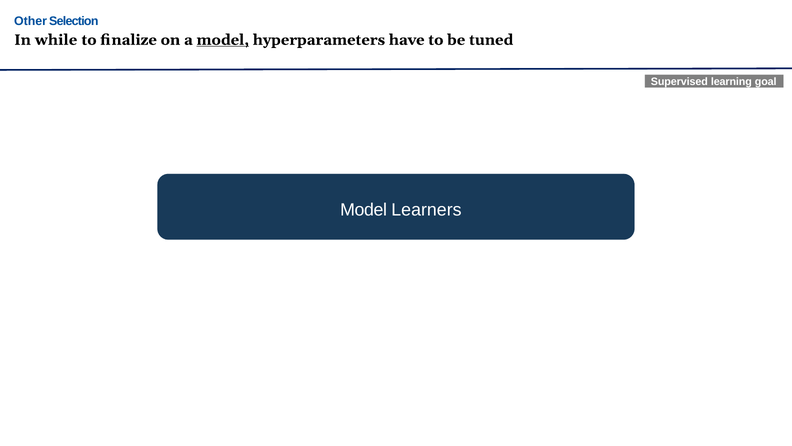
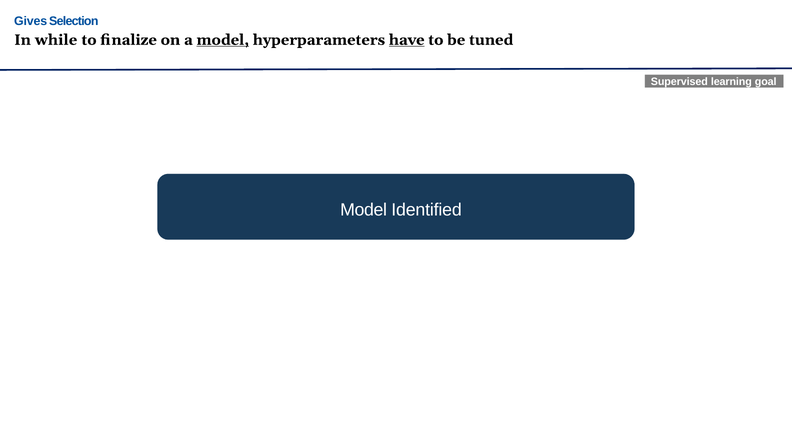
Other: Other -> Gives
have underline: none -> present
Learners: Learners -> Identified
